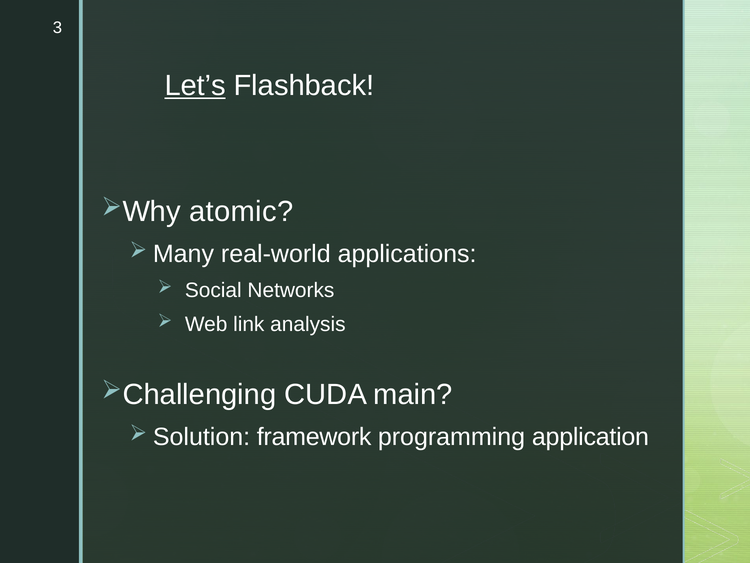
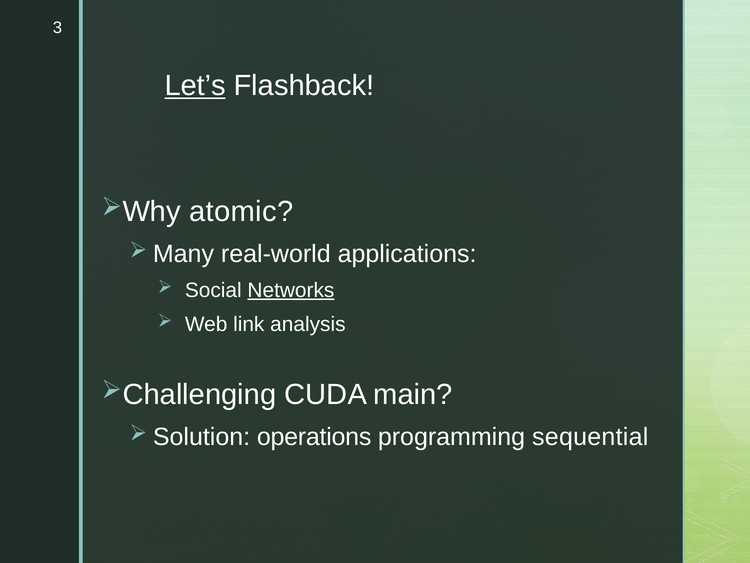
Networks underline: none -> present
framework: framework -> operations
application: application -> sequential
